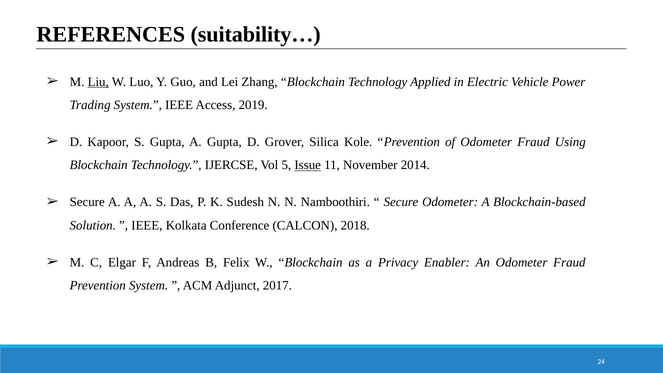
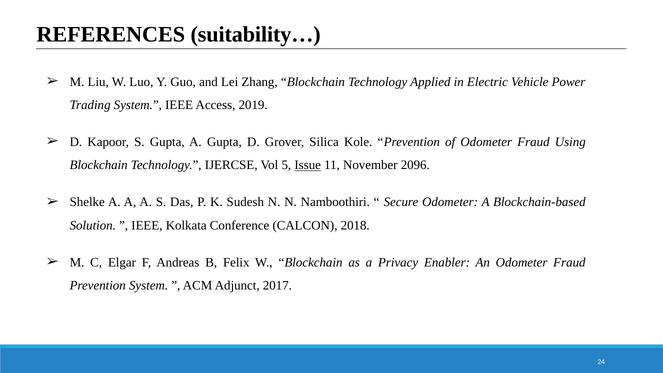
Liu underline: present -> none
2014: 2014 -> 2096
Secure at (87, 202): Secure -> Shelke
